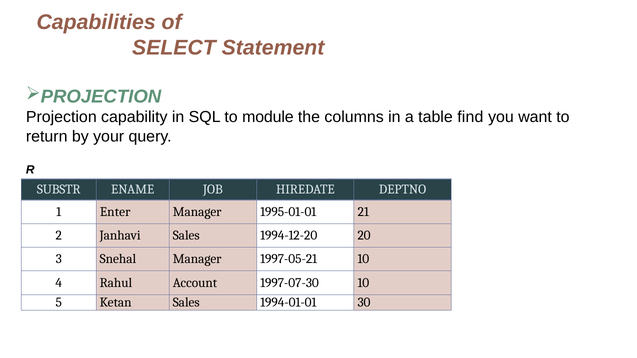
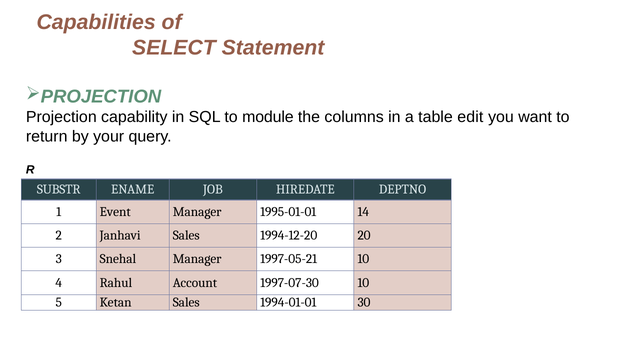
find: find -> edit
Enter: Enter -> Event
21: 21 -> 14
